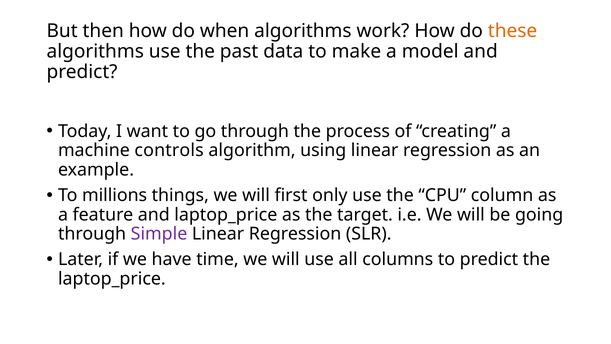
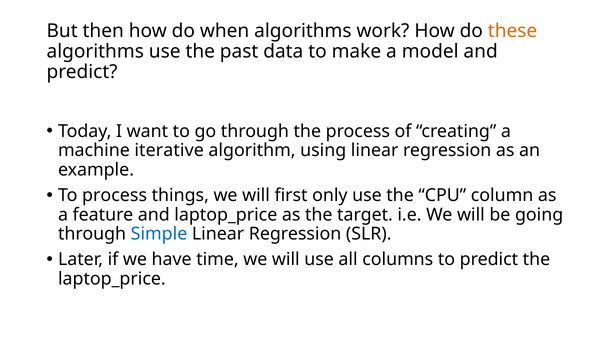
controls: controls -> iterative
To millions: millions -> process
Simple colour: purple -> blue
